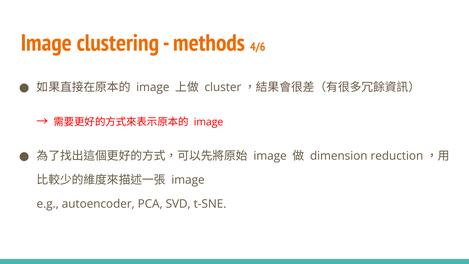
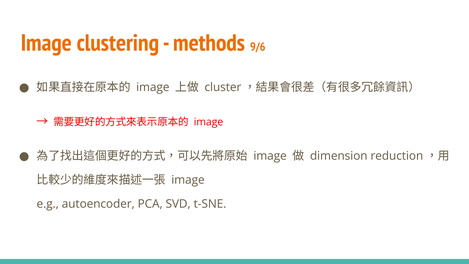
4/6: 4/6 -> 9/6
